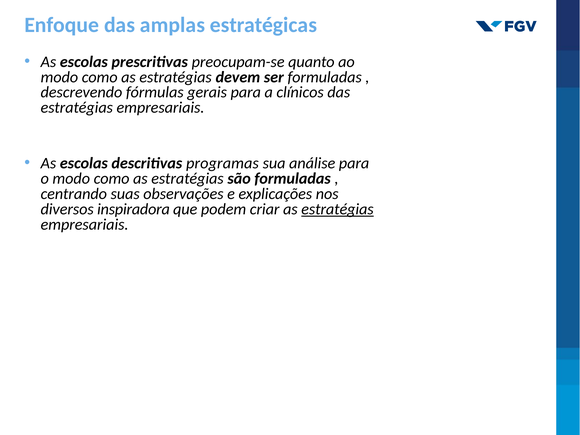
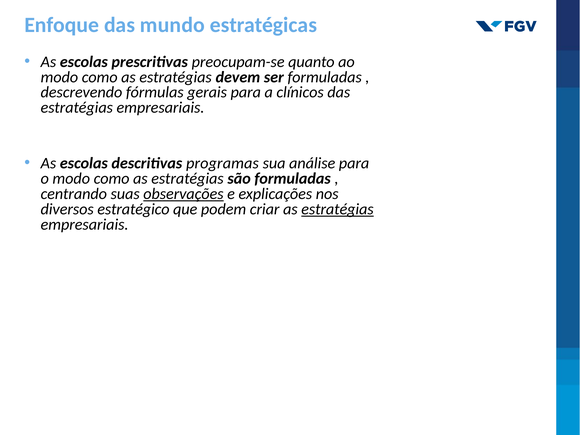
amplas: amplas -> mundo
observações underline: none -> present
inspiradora: inspiradora -> estratégico
